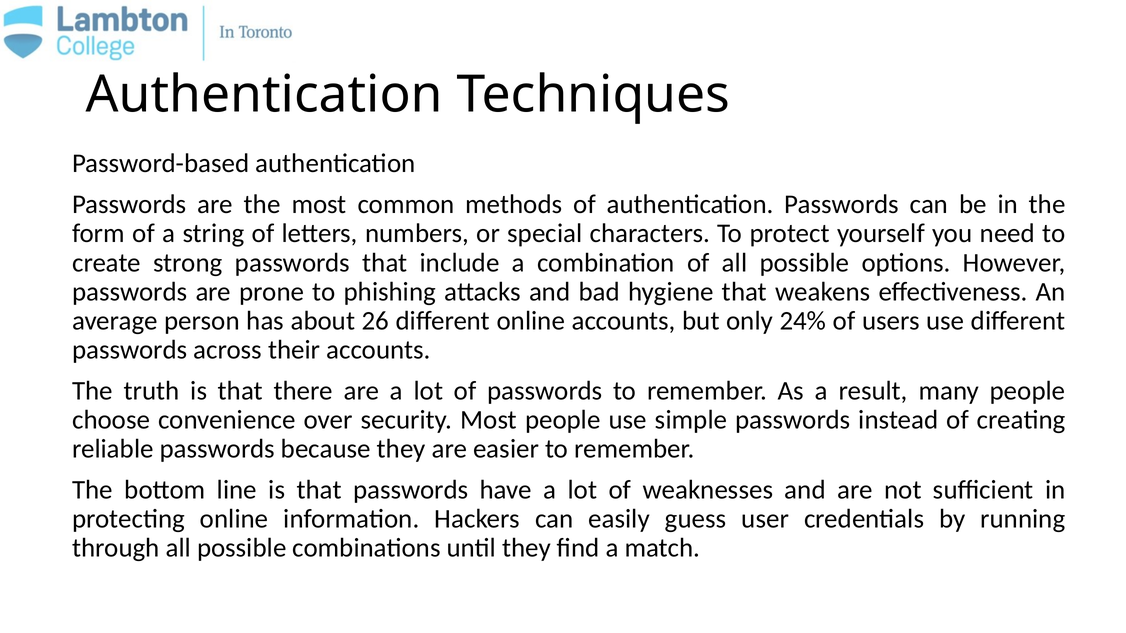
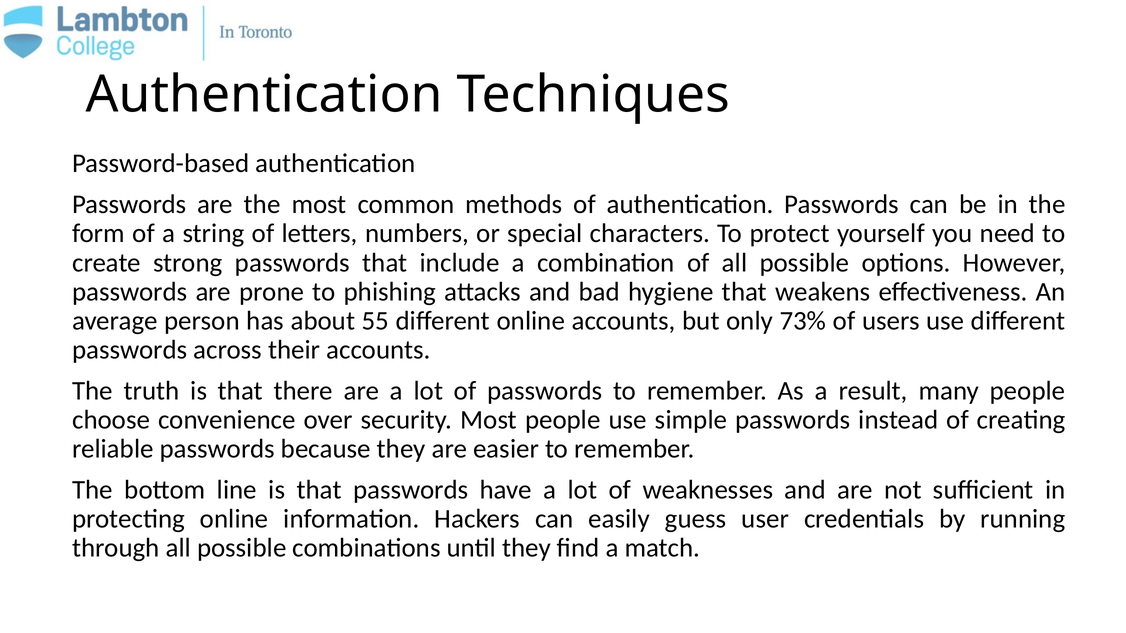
26: 26 -> 55
24%: 24% -> 73%
